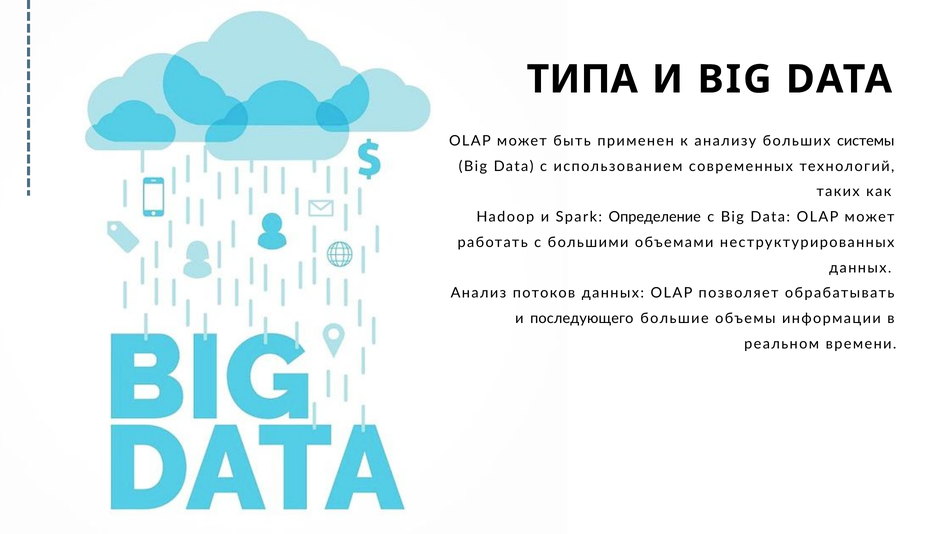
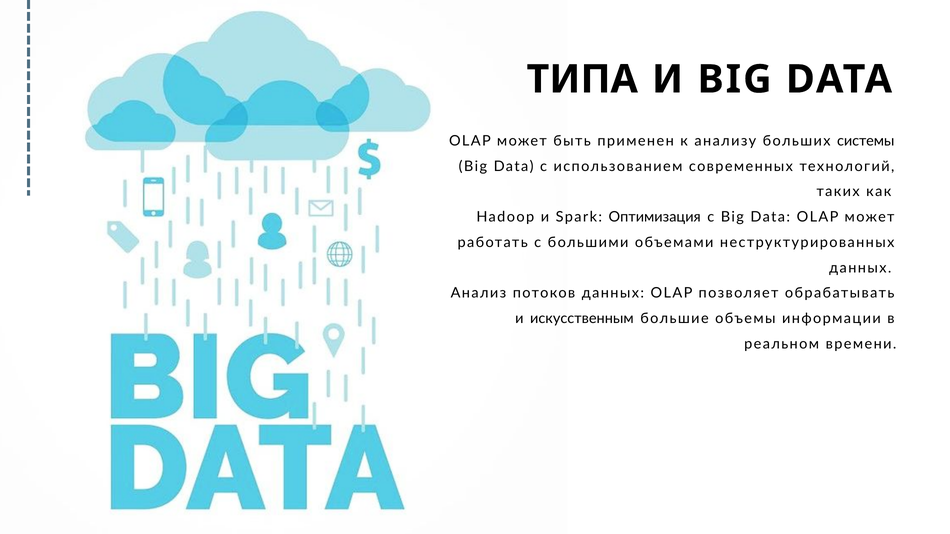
Определение: Определение -> Оптимизация
последующего: последующего -> искусственным
